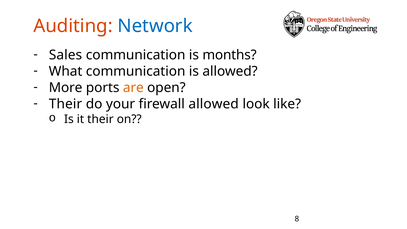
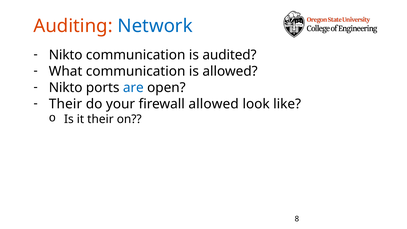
Sales at (66, 55): Sales -> Nikto
months: months -> audited
More at (66, 88): More -> Nikto
are colour: orange -> blue
